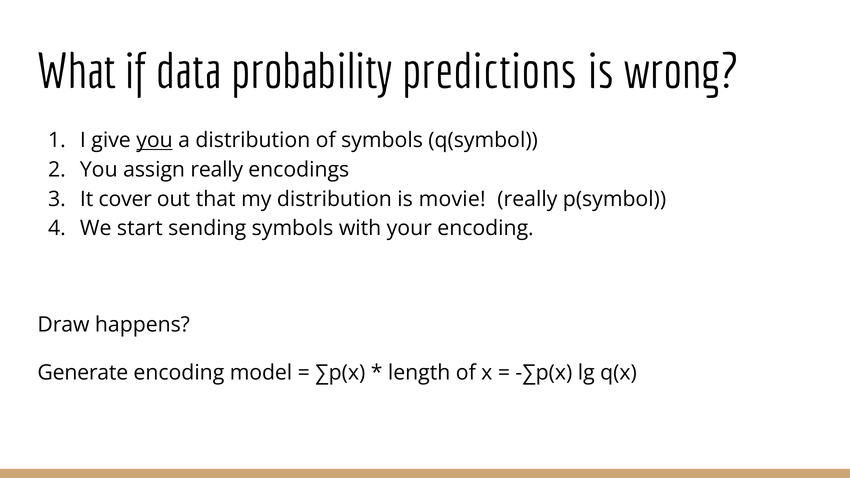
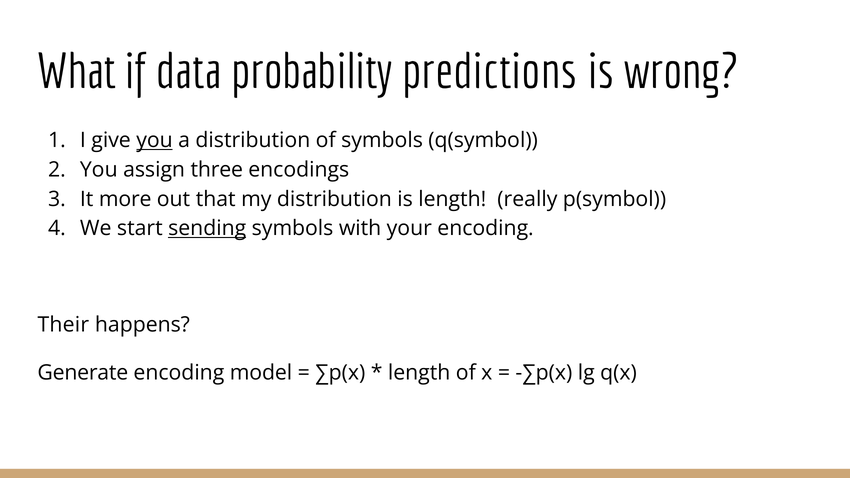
assign really: really -> three
cover: cover -> more
is movie: movie -> length
sending underline: none -> present
Draw: Draw -> Their
